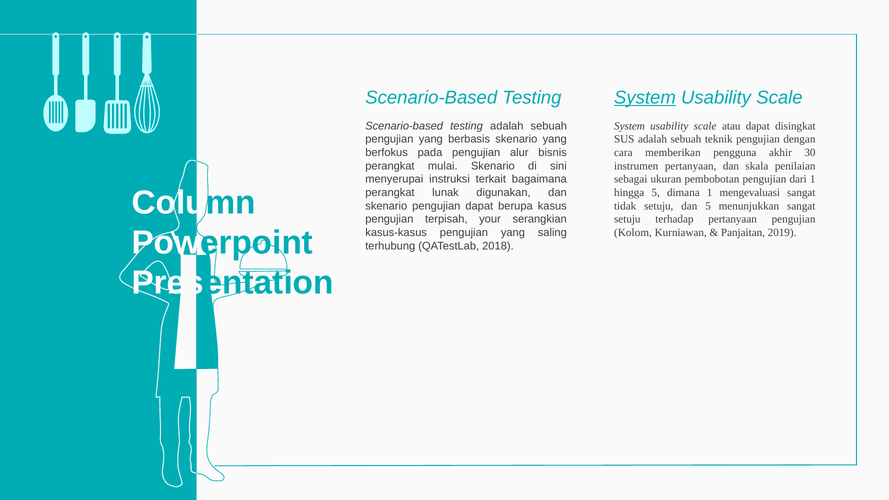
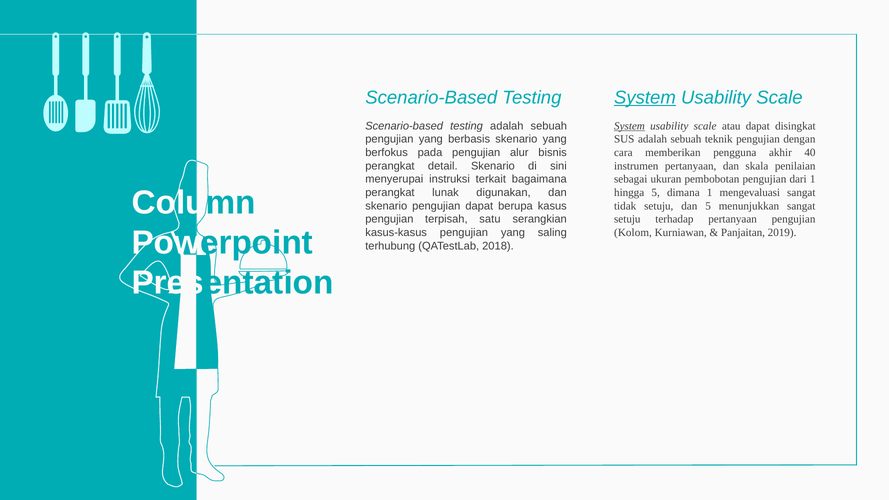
System at (629, 126) underline: none -> present
30: 30 -> 40
mulai: mulai -> detail
your: your -> satu
